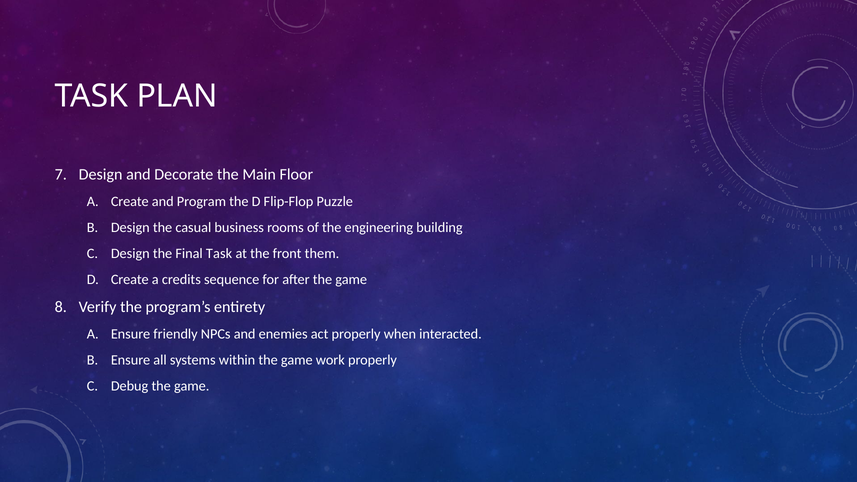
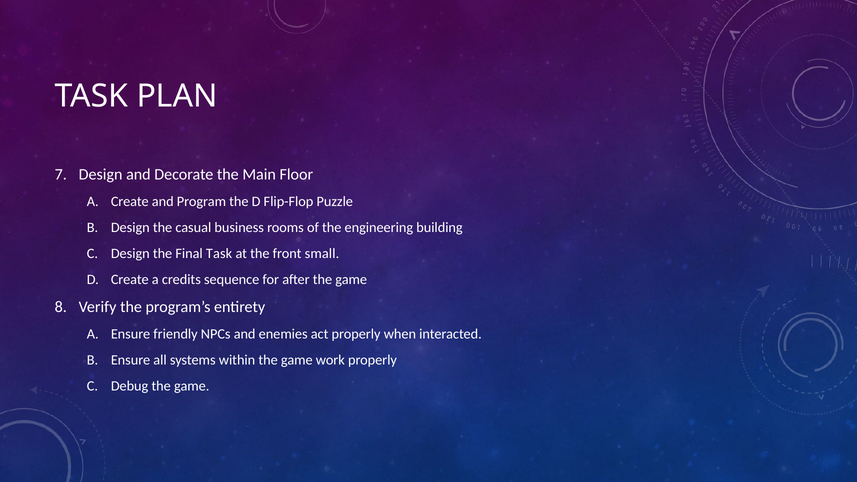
them: them -> small
